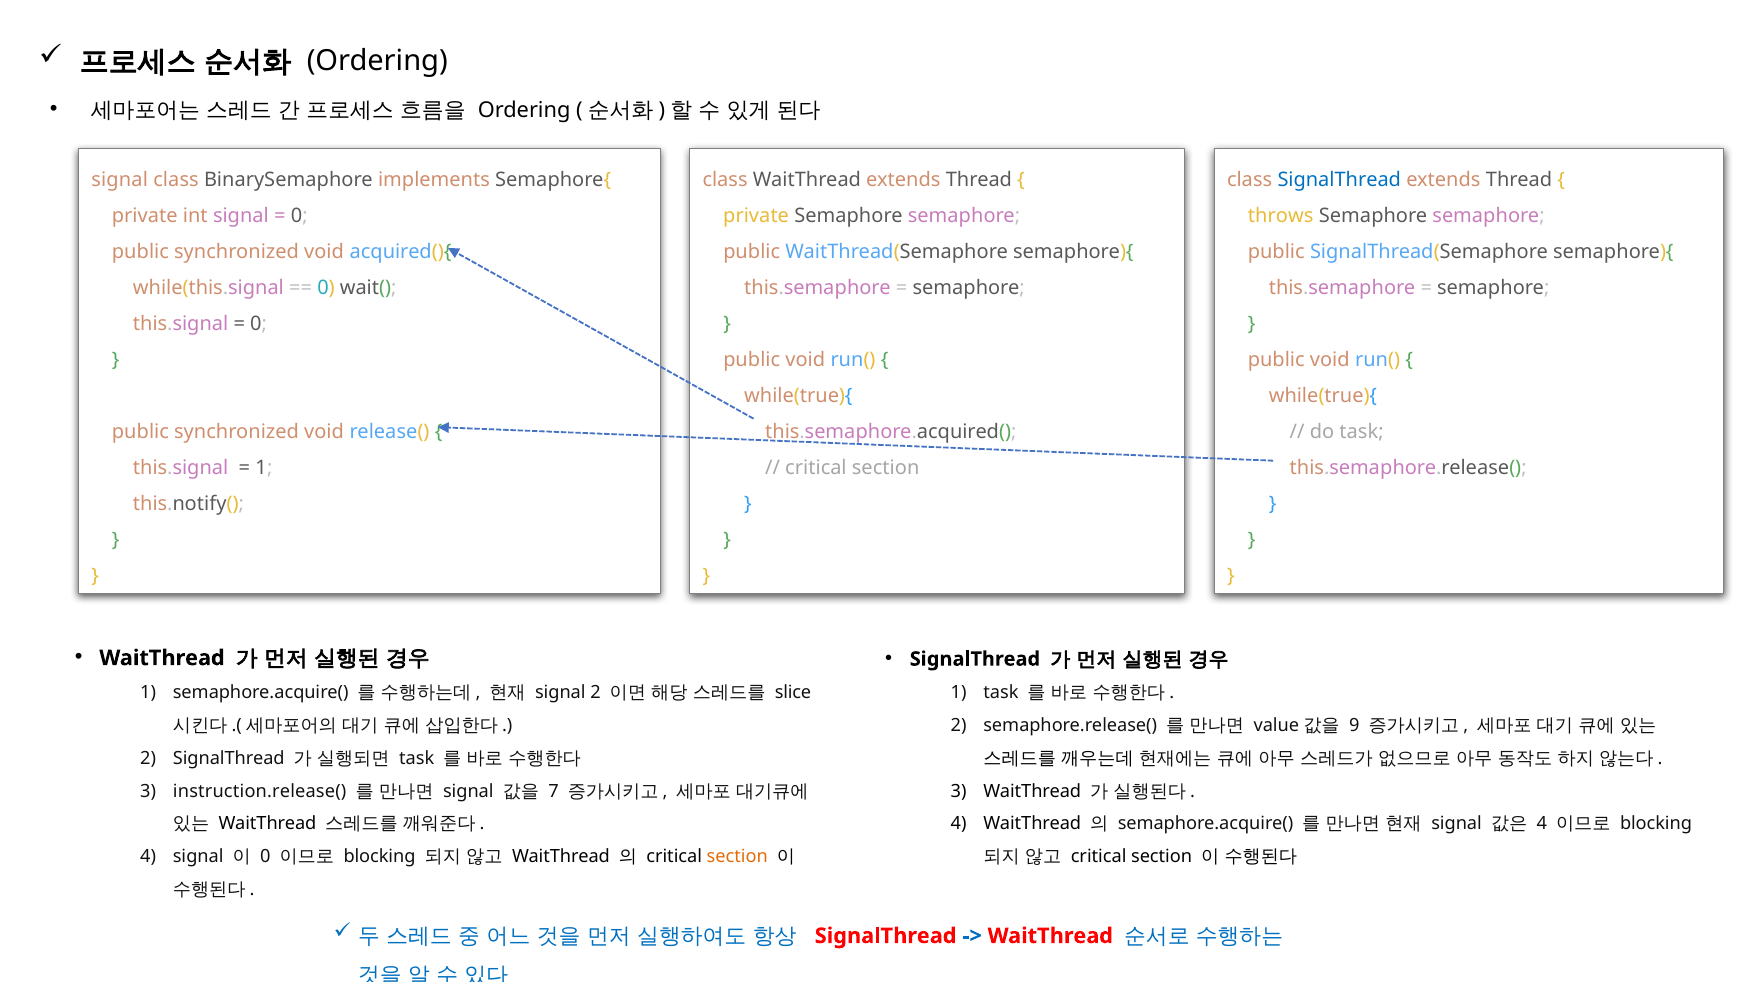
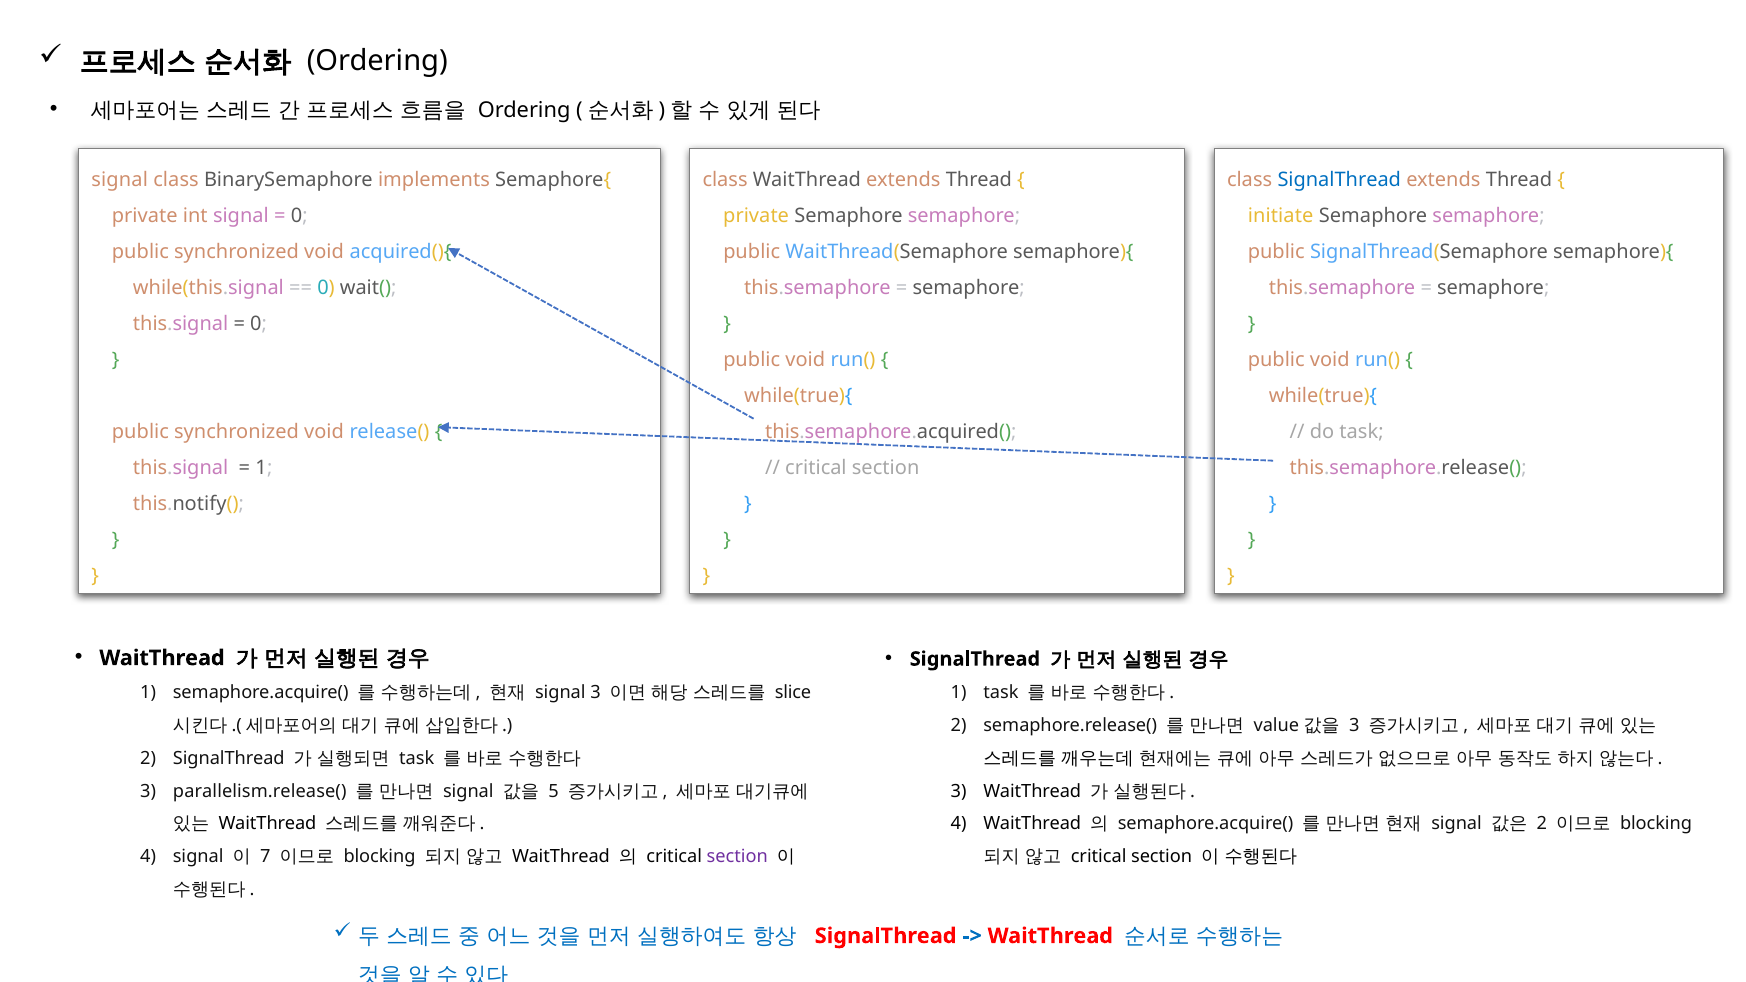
throws: throws -> initiate
signal 2: 2 -> 3
9 at (1354, 726): 9 -> 3
instruction.release(: instruction.release( -> parallelism.release(
7: 7 -> 5
4 at (1542, 824): 4 -> 2
0 at (265, 857): 0 -> 7
section at (737, 857) colour: orange -> purple
